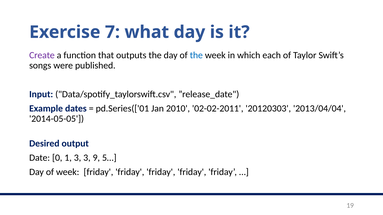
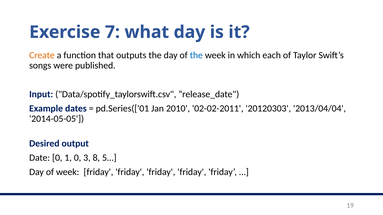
Create colour: purple -> orange
1 3: 3 -> 0
9: 9 -> 8
